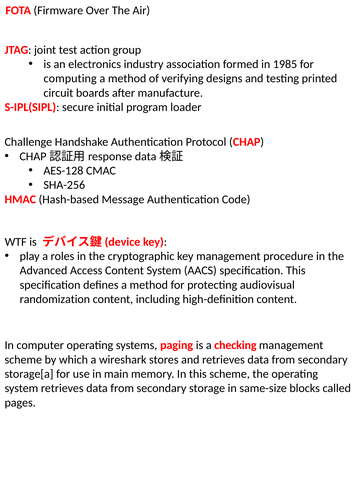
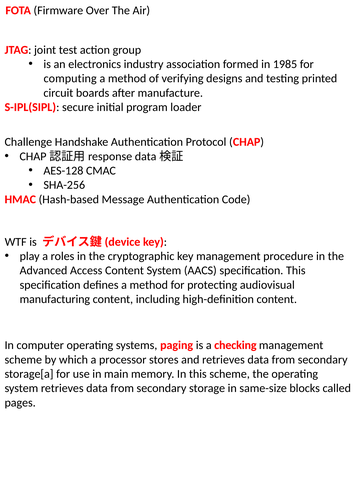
randomization: randomization -> manufacturing
wireshark: wireshark -> processor
